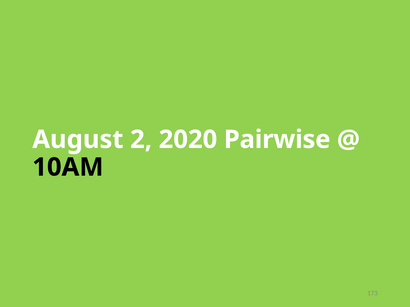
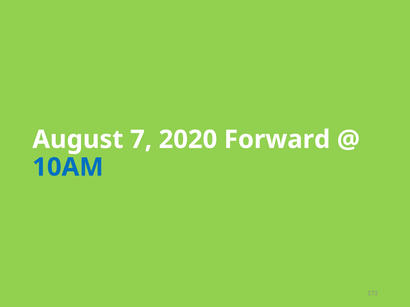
2: 2 -> 7
Pairwise: Pairwise -> Forward
10AM colour: black -> blue
